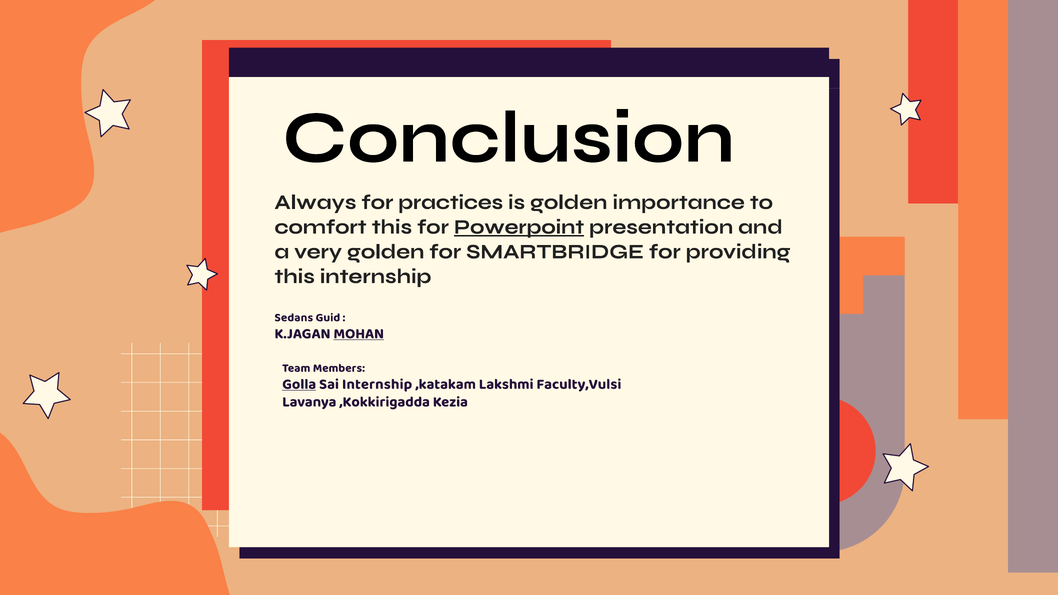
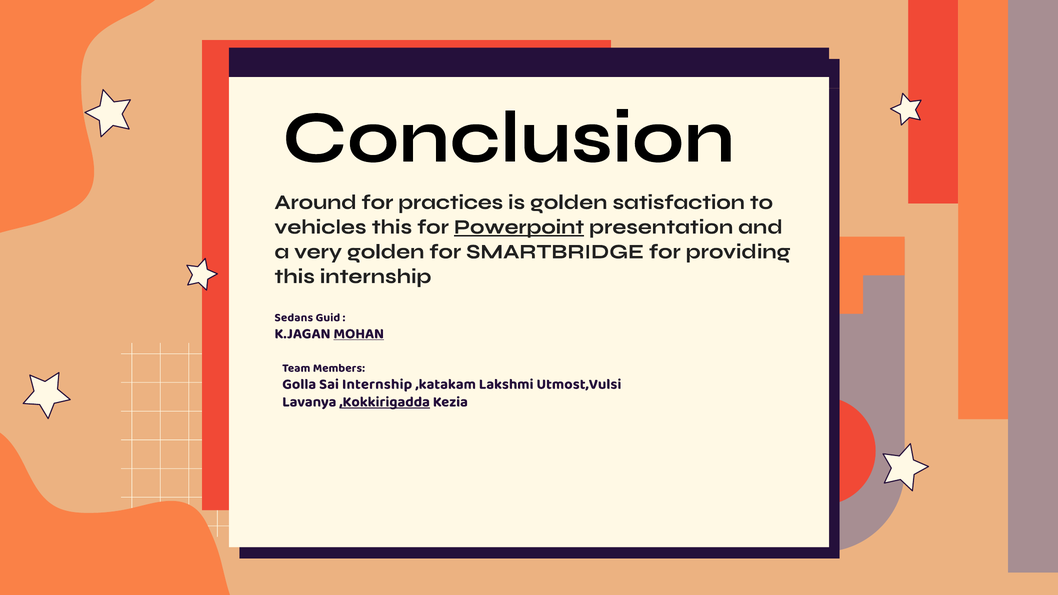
Always: Always -> Around
importance: importance -> satisfaction
comfort: comfort -> vehicles
Golla underline: present -> none
Faculty,Vulsi: Faculty,Vulsi -> Utmost,Vulsi
,Kokkirigadda underline: none -> present
